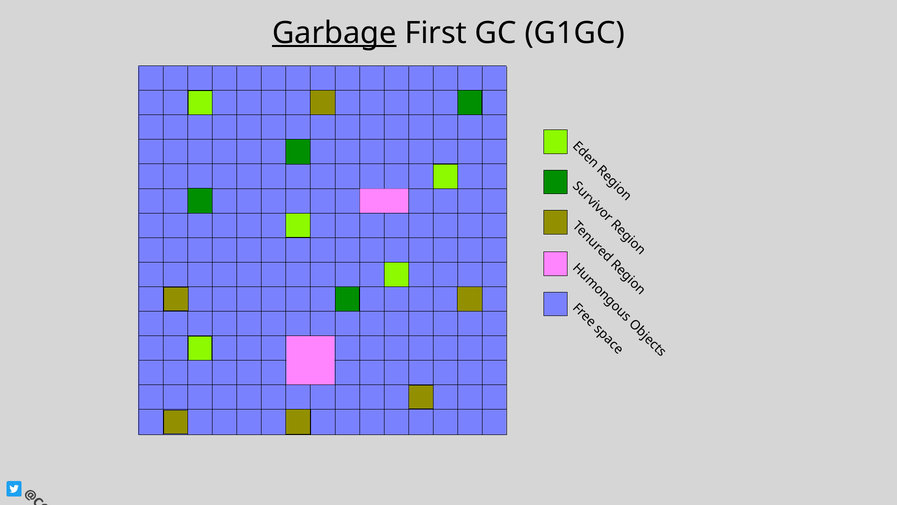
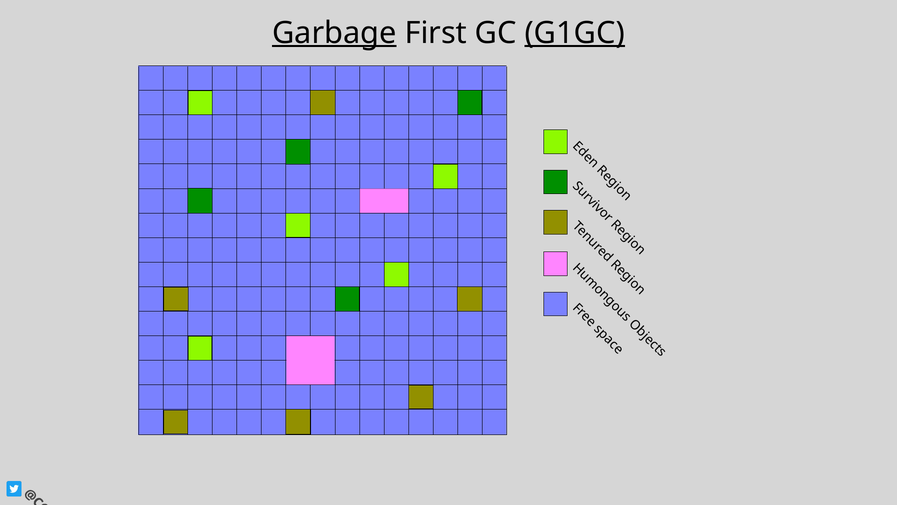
G1GC underline: none -> present
